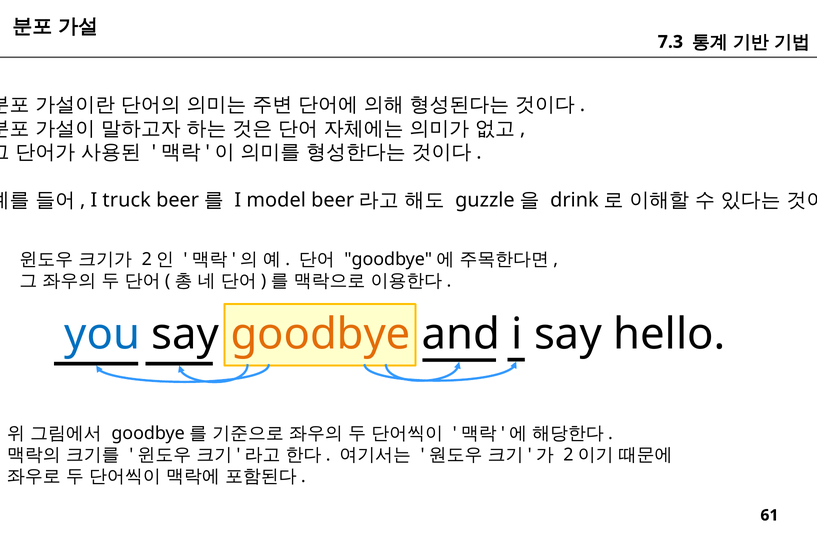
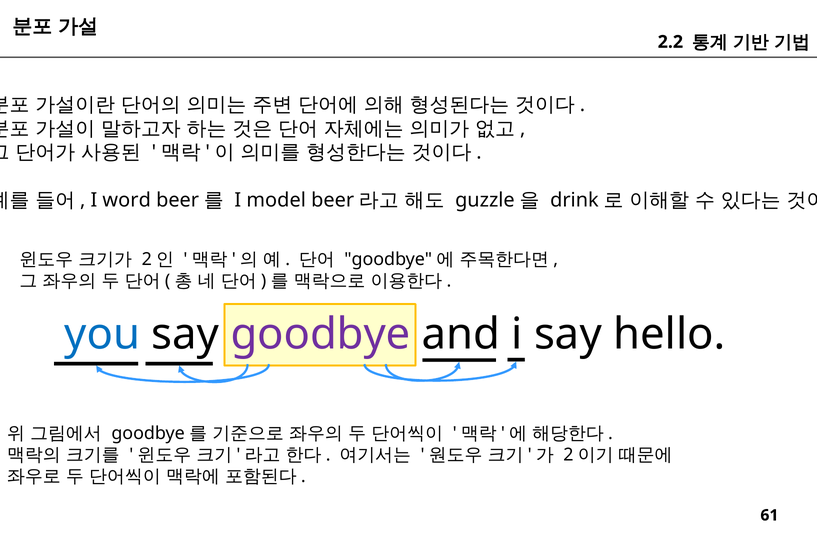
7.3: 7.3 -> 2.2
truck: truck -> word
goodbye colour: orange -> purple
